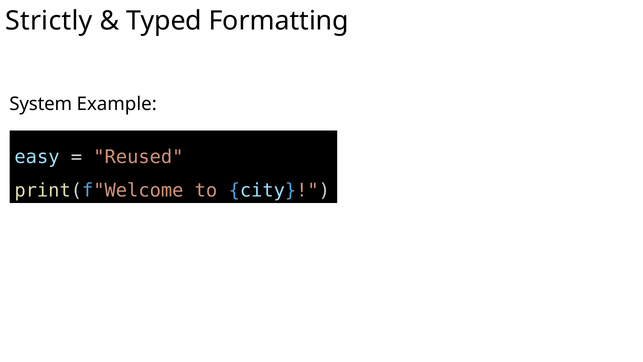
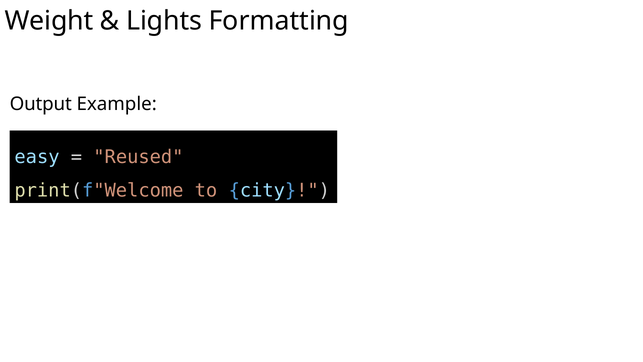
Strictly: Strictly -> Weight
Typed: Typed -> Lights
System: System -> Output
